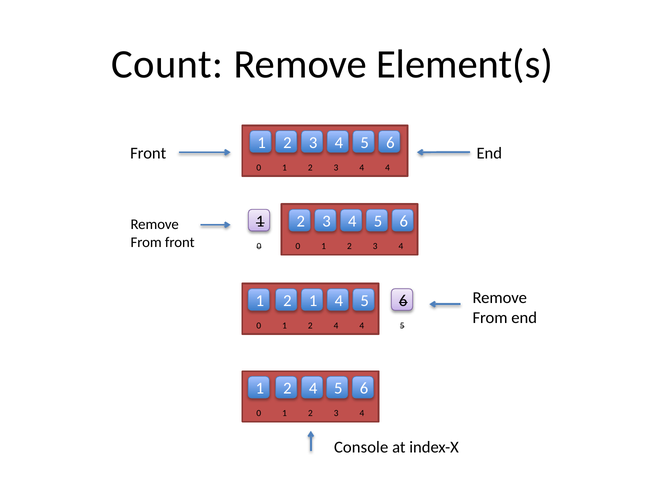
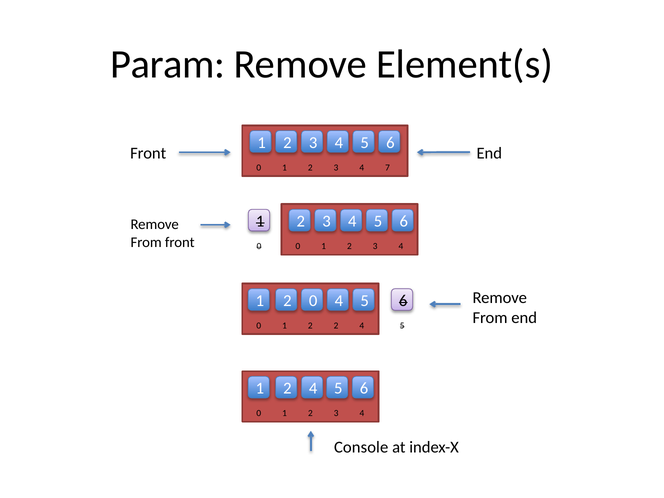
Count: Count -> Param
3 4 4: 4 -> 7
2 1: 1 -> 0
1 2 4: 4 -> 2
